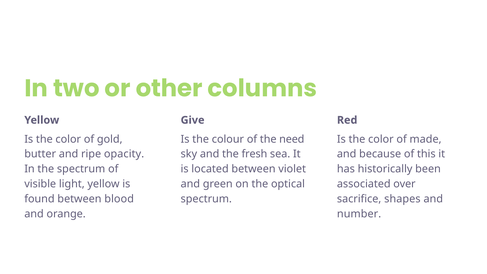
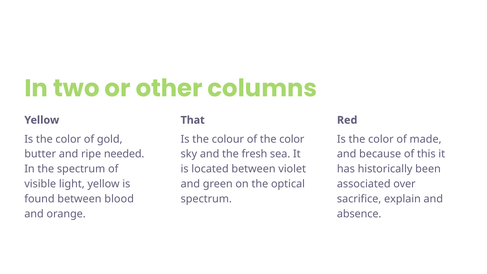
Give: Give -> That
of the need: need -> color
opacity: opacity -> needed
shapes: shapes -> explain
number: number -> absence
